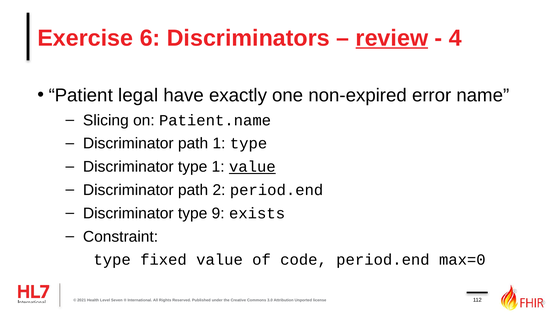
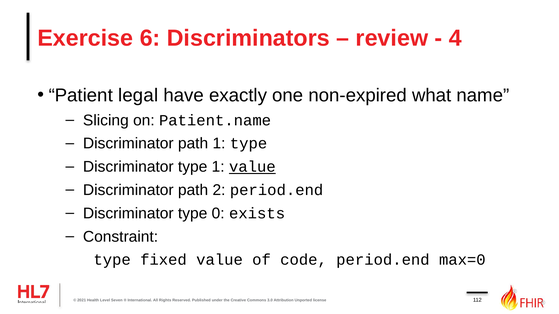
review underline: present -> none
error: error -> what
9: 9 -> 0
